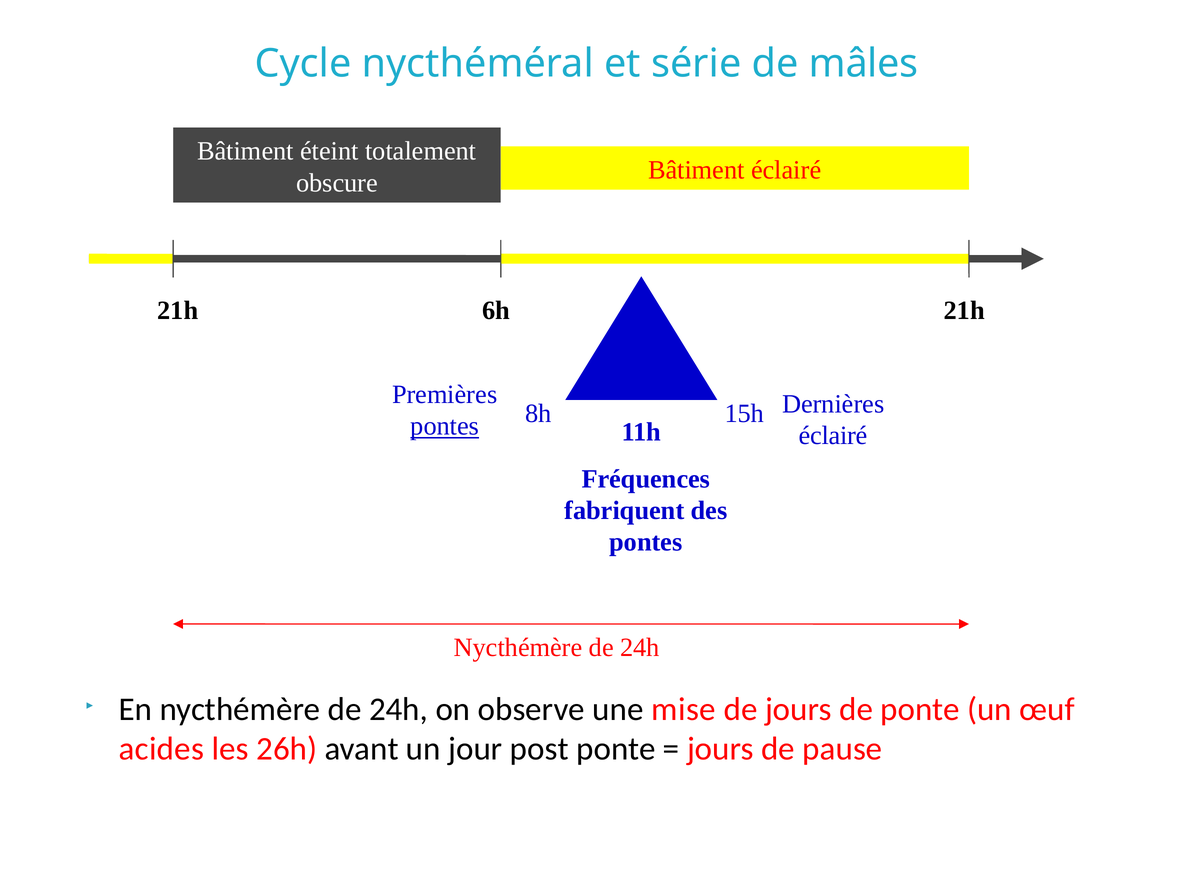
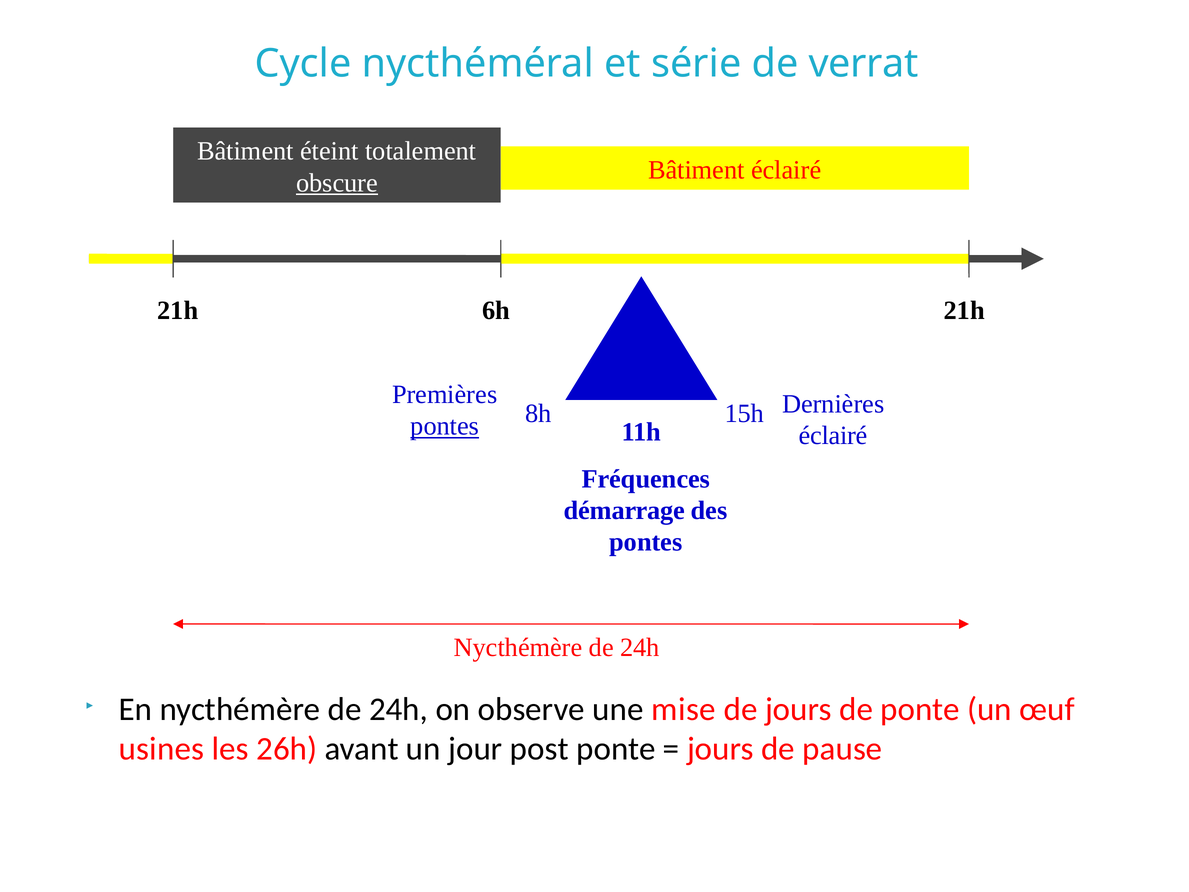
mâles: mâles -> verrat
obscure underline: none -> present
fabriquent: fabriquent -> démarrage
acides: acides -> usines
